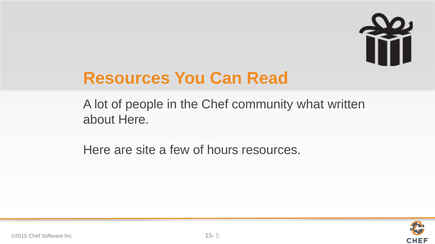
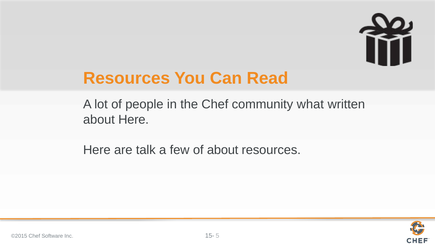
site: site -> talk
of hours: hours -> about
